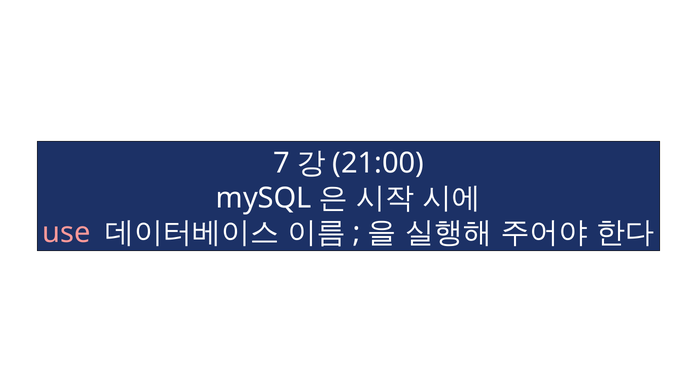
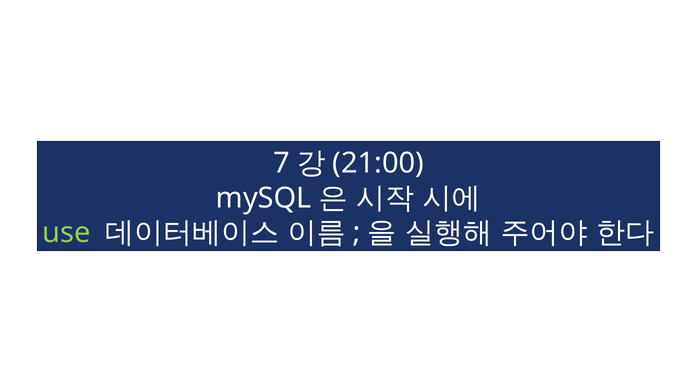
use colour: pink -> light green
